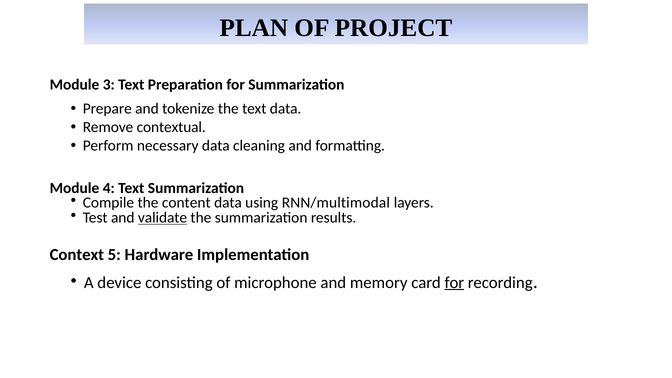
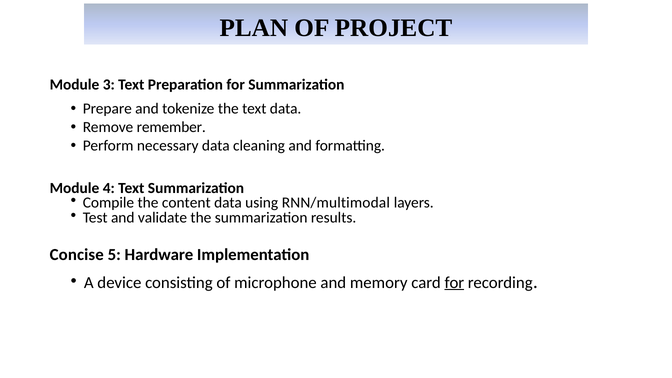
contextual: contextual -> remember
validate underline: present -> none
Context: Context -> Concise
